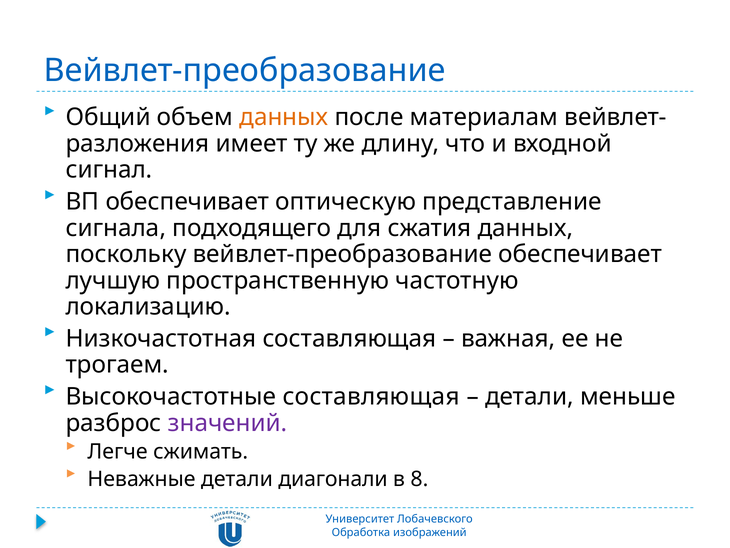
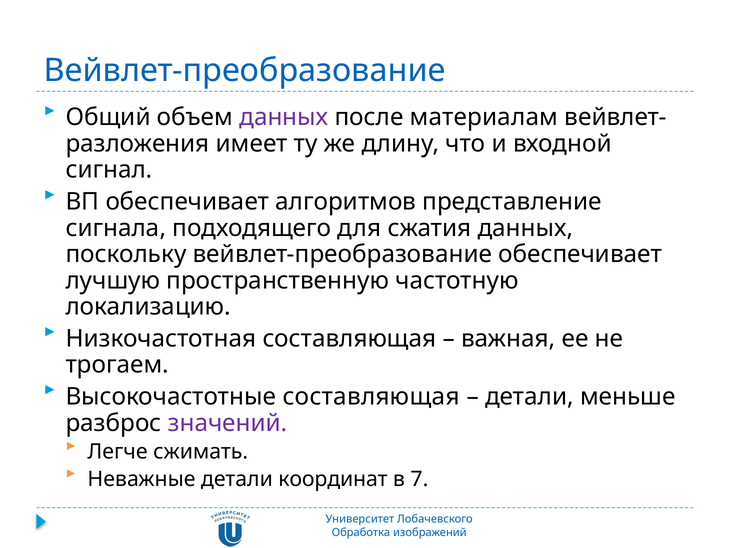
данных at (284, 117) colour: orange -> purple
оптическую: оптическую -> алгоритмов
диагонали: диагонали -> координат
8: 8 -> 7
